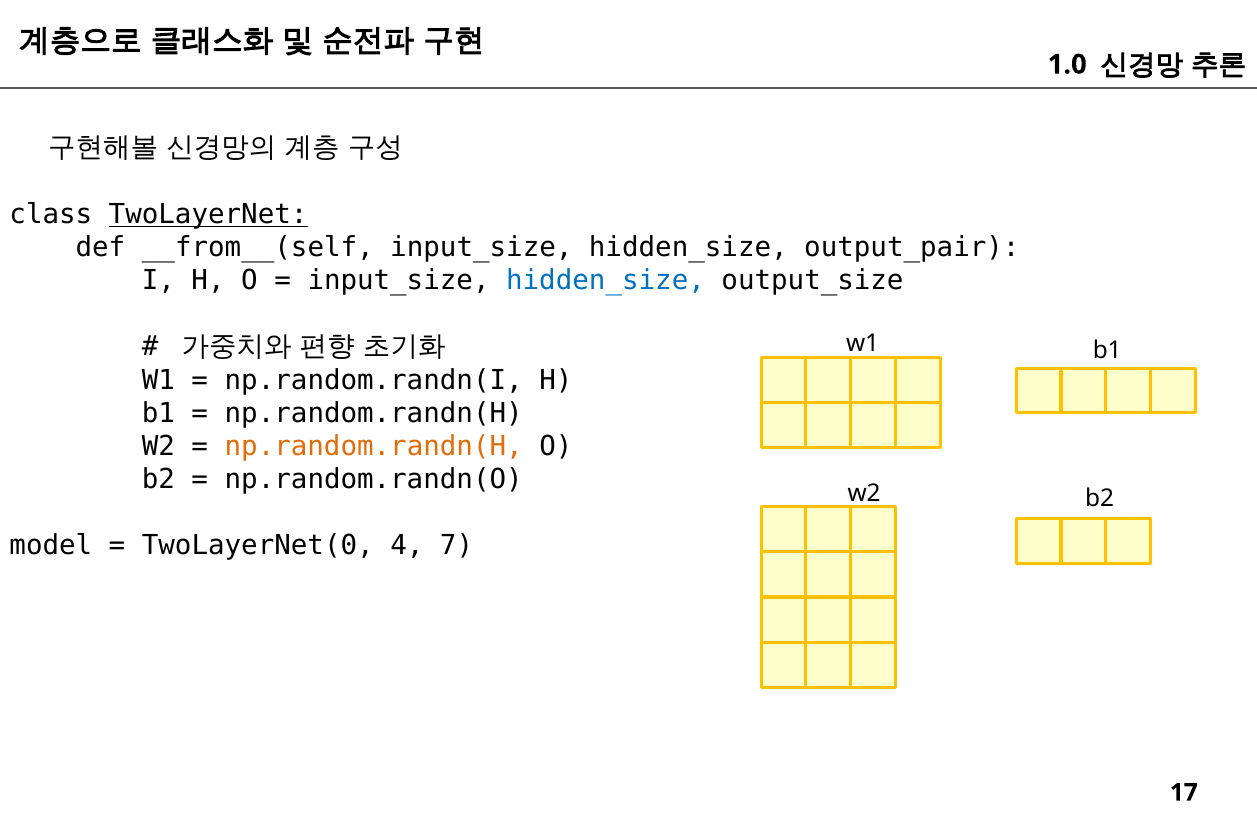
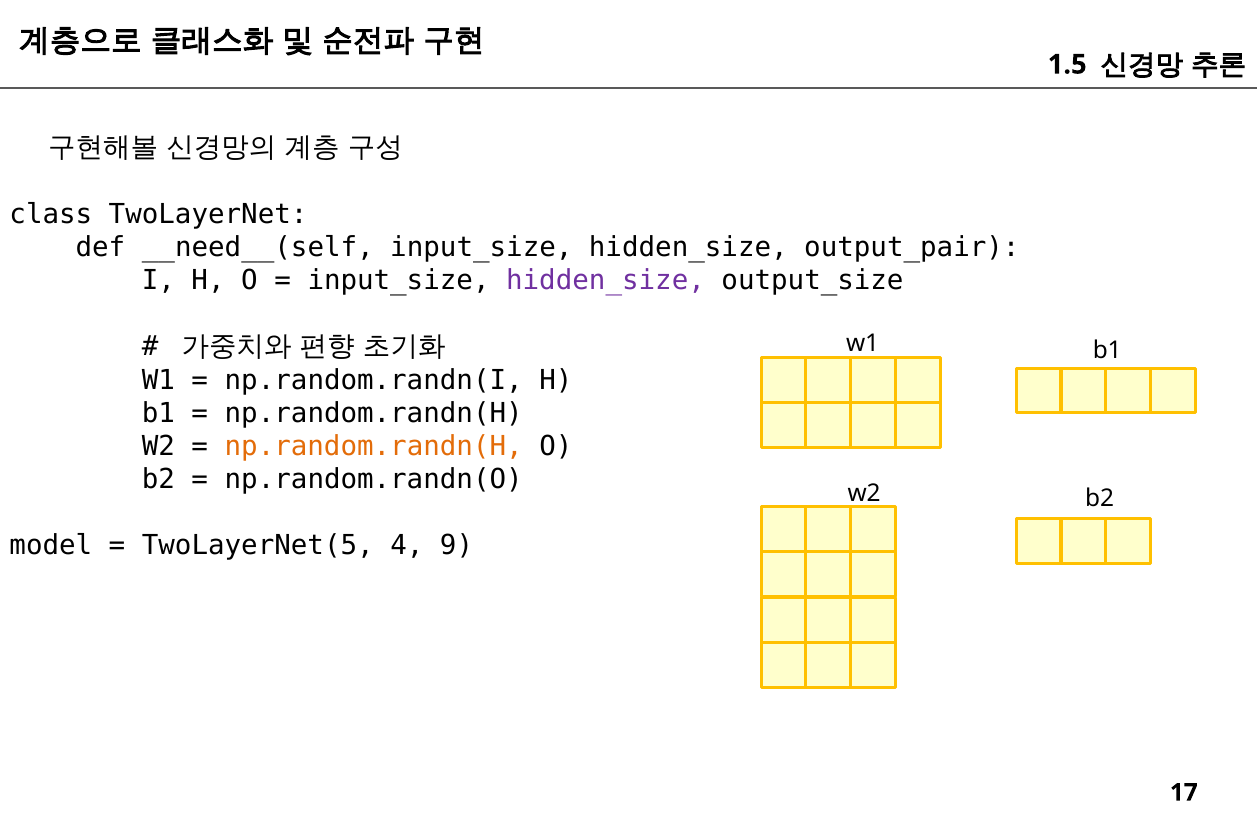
1.0: 1.0 -> 1.5
TwoLayerNet underline: present -> none
__from__(self: __from__(self -> __need__(self
hidden_size at (606, 281) colour: blue -> purple
TwoLayerNet(0: TwoLayerNet(0 -> TwoLayerNet(5
7: 7 -> 9
